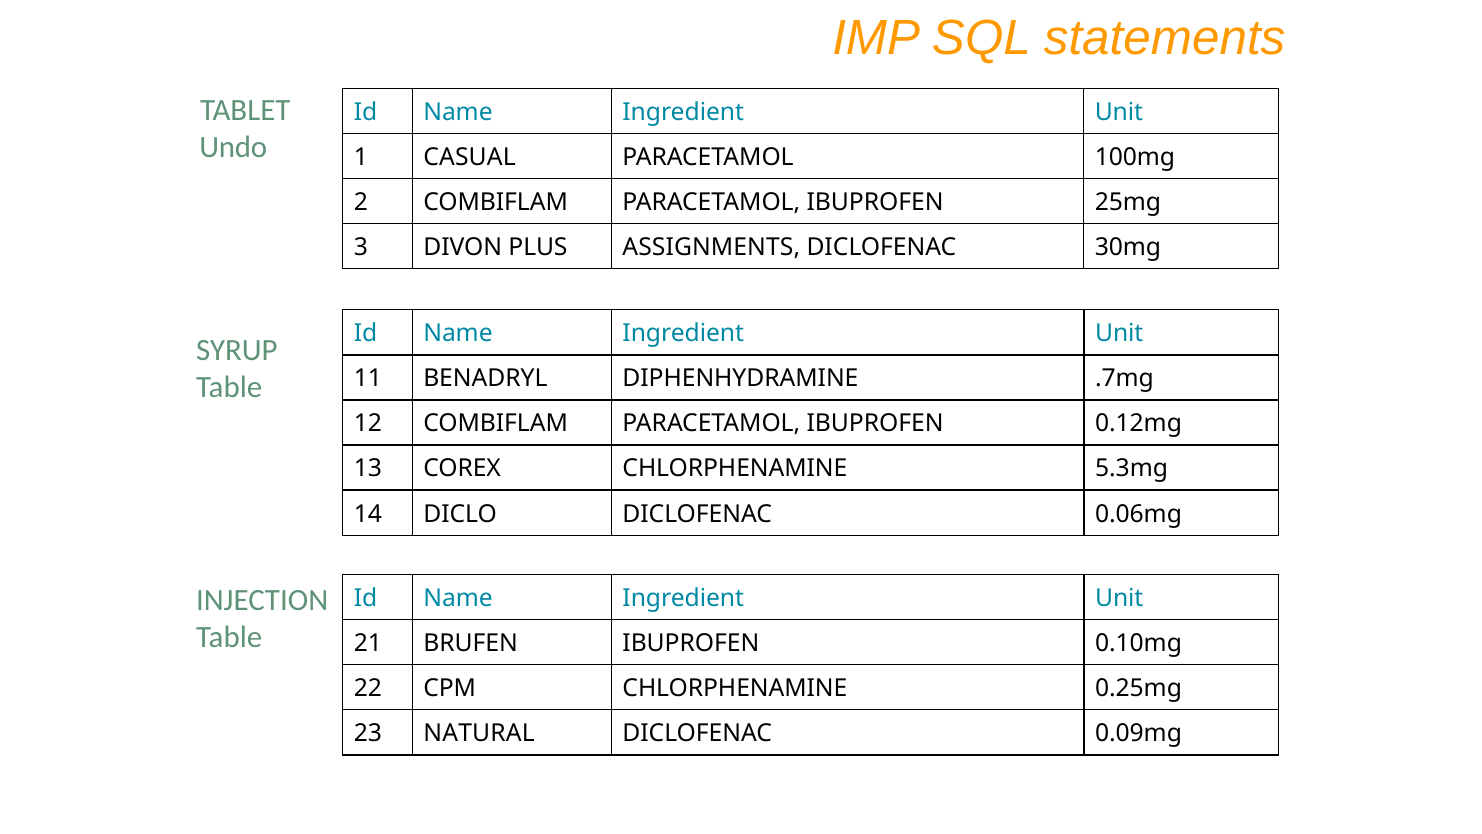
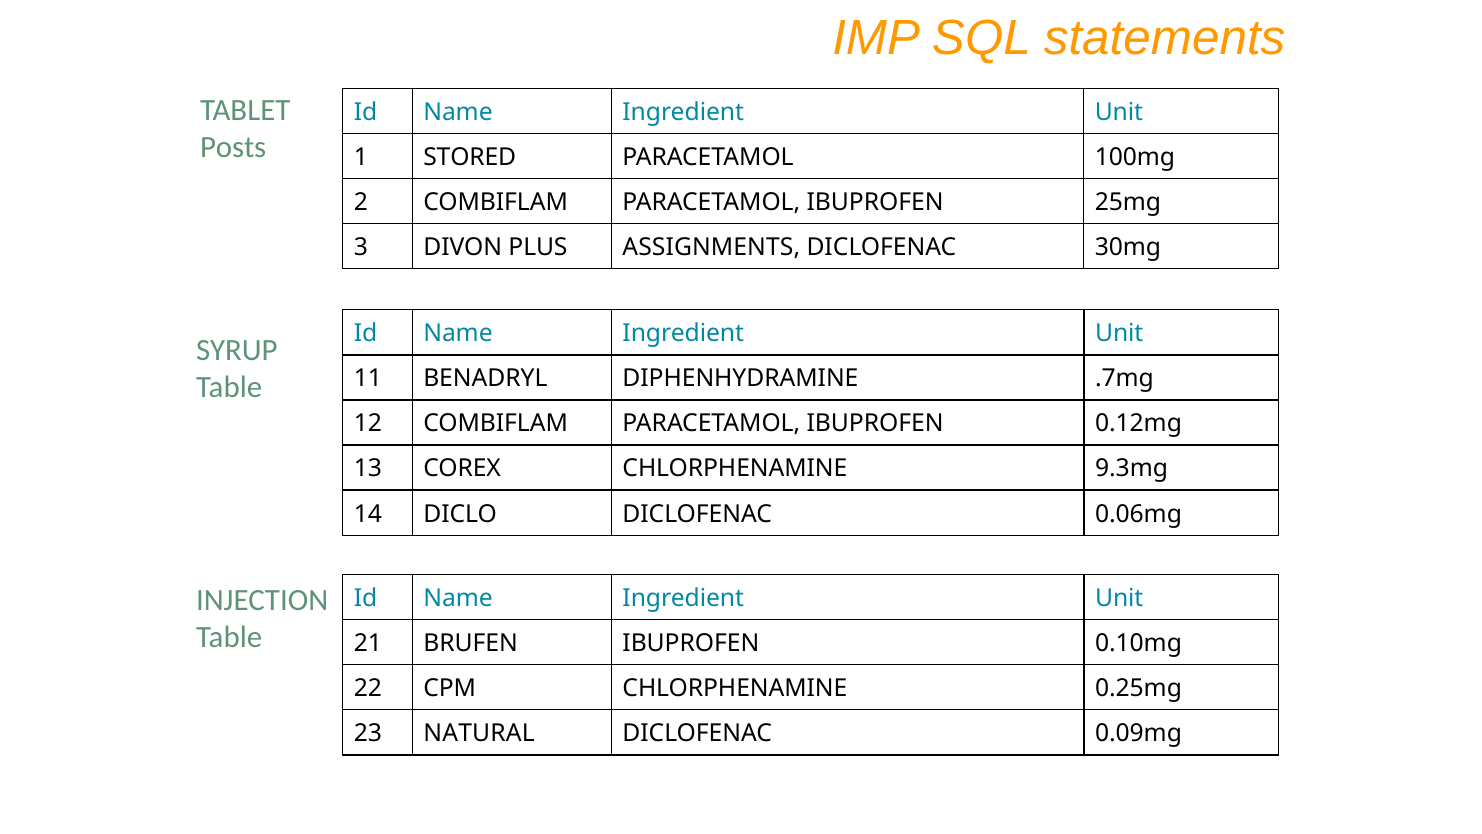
Undo: Undo -> Posts
CASUAL: CASUAL -> STORED
5.3mg: 5.3mg -> 9.3mg
